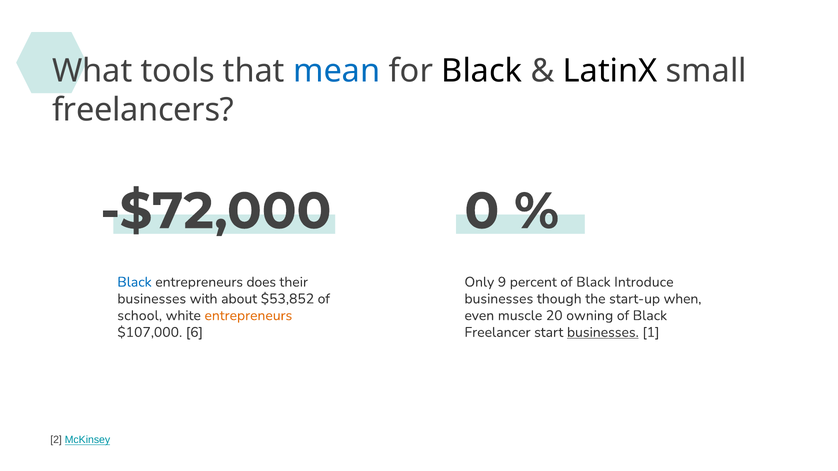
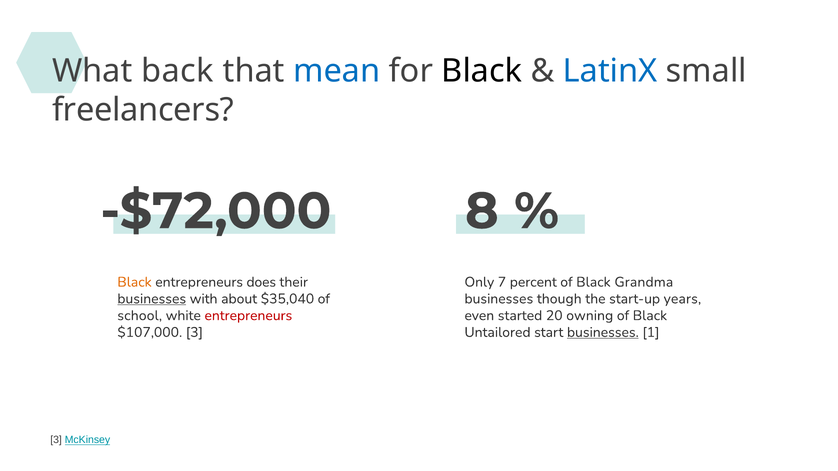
tools: tools -> back
LatinX colour: black -> blue
0: 0 -> 8
Black at (134, 282) colour: blue -> orange
9: 9 -> 7
Introduce: Introduce -> Grandma
businesses at (152, 299) underline: none -> present
$53,852: $53,852 -> $35,040
when: when -> years
entrepreneurs at (248, 316) colour: orange -> red
muscle: muscle -> started
$107,000 6: 6 -> 3
Freelancer: Freelancer -> Untailored
2 at (56, 440): 2 -> 3
